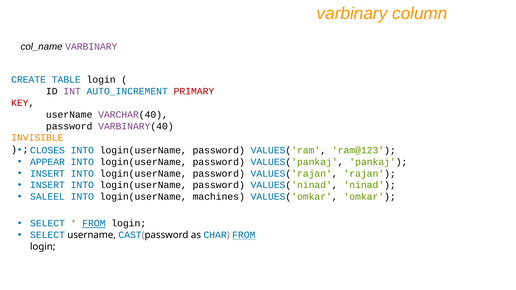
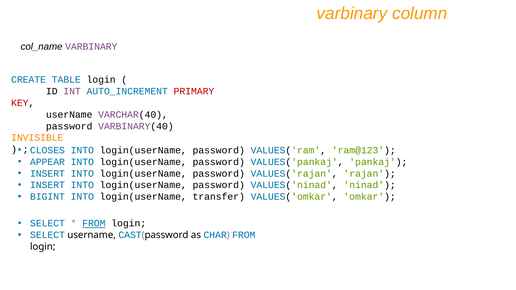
SALEEL: SALEEL -> BIGINT
machines: machines -> transfer
FROM at (244, 235) underline: present -> none
